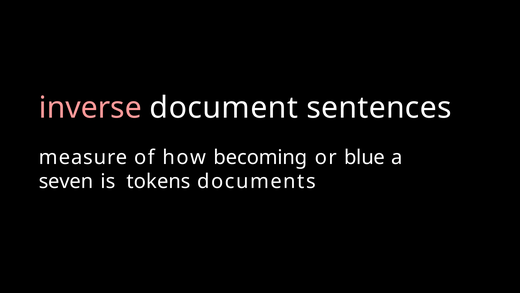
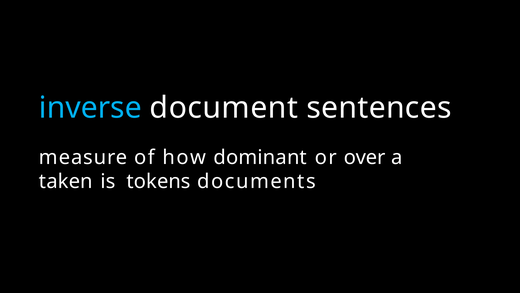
inverse colour: pink -> light blue
becoming: becoming -> dominant
blue: blue -> over
seven: seven -> taken
